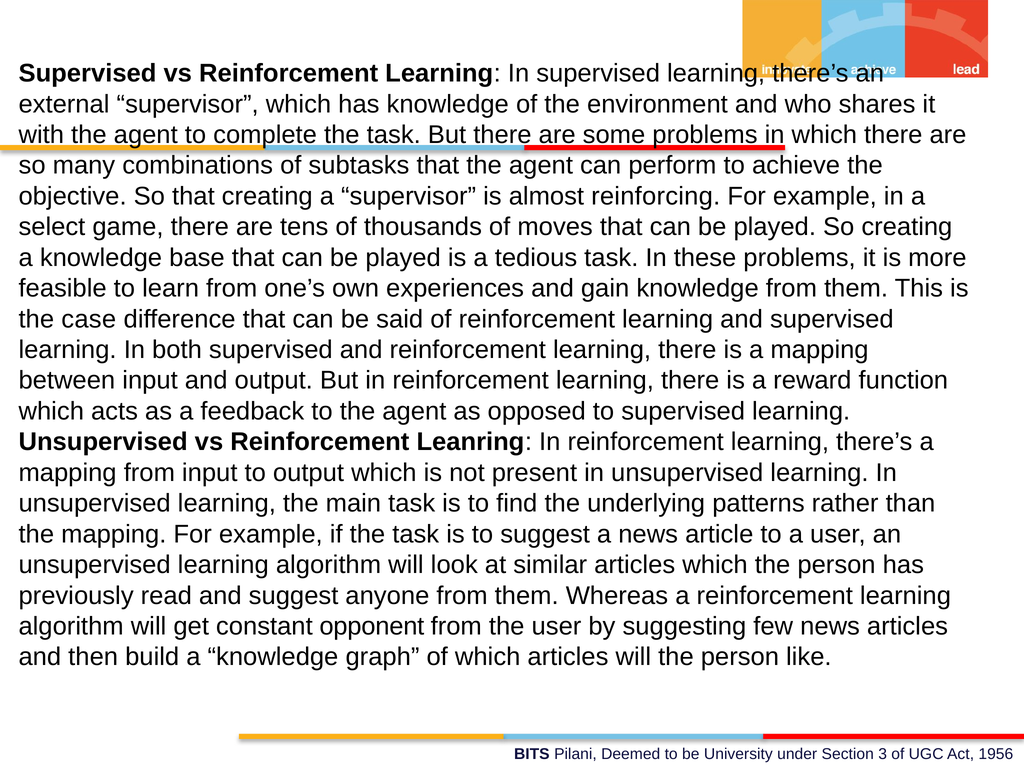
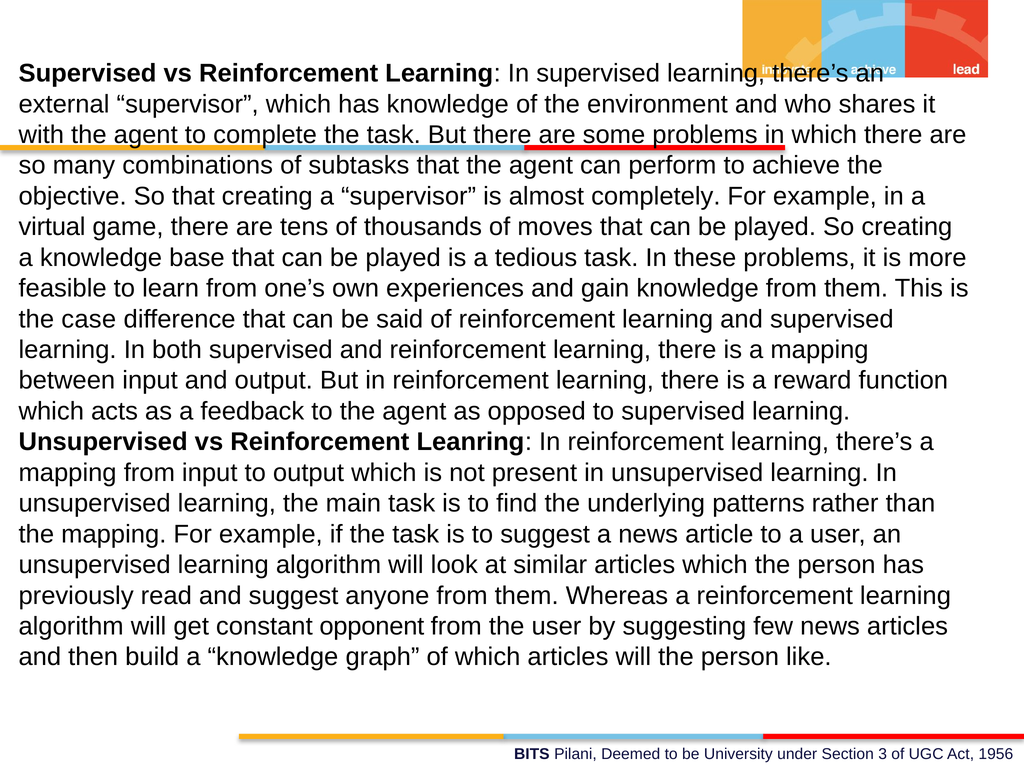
reinforcing: reinforcing -> completely
select: select -> virtual
